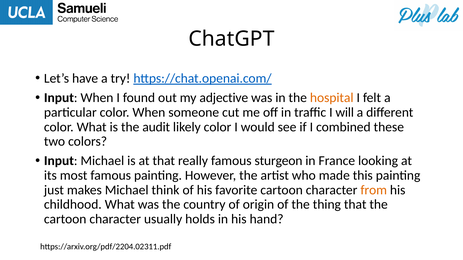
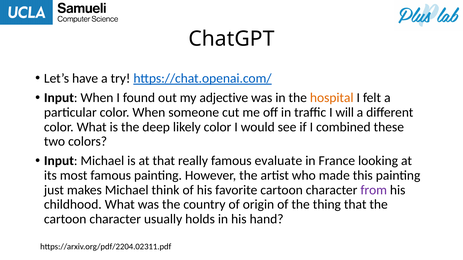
audit: audit -> deep
sturgeon: sturgeon -> evaluate
from colour: orange -> purple
